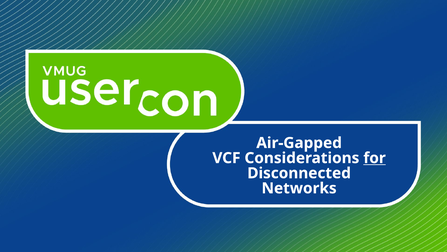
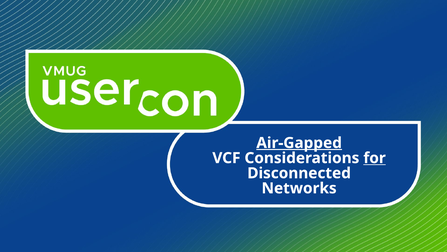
Air-Gapped underline: none -> present
